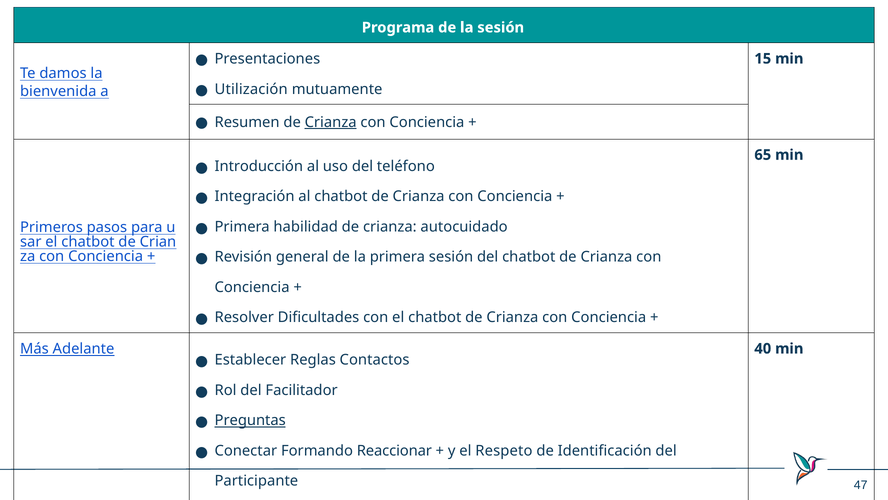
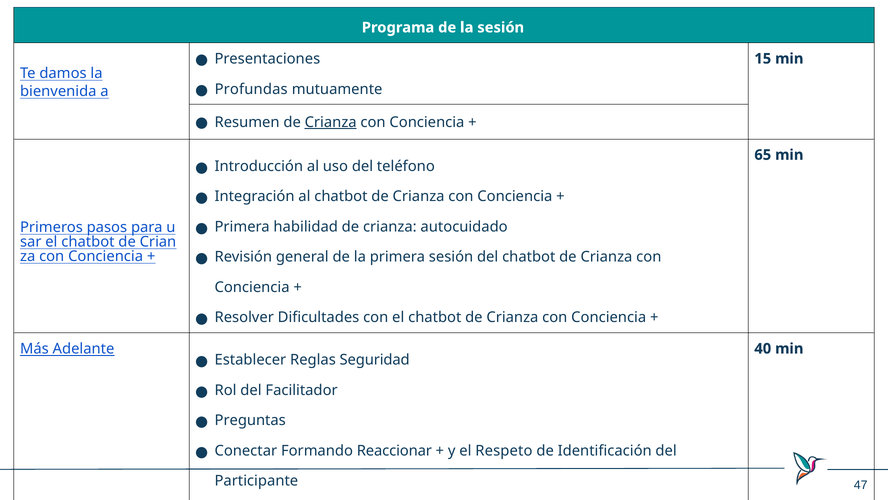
Utilización: Utilización -> Profundas
Contactos: Contactos -> Seguridad
Preguntas underline: present -> none
